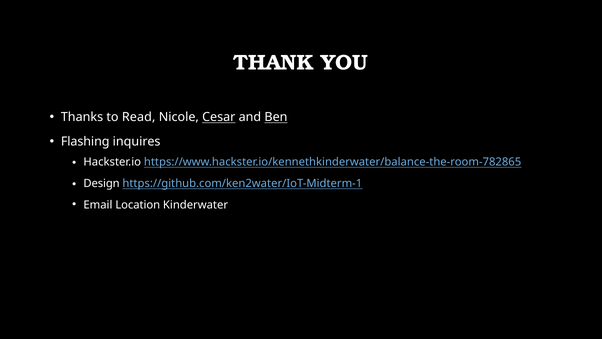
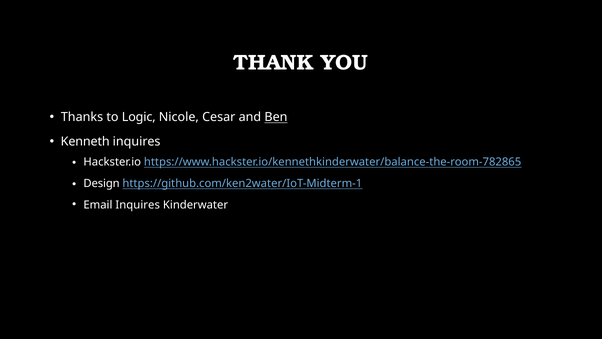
Read: Read -> Logic
Cesar underline: present -> none
Flashing: Flashing -> Kenneth
Email Location: Location -> Inquires
